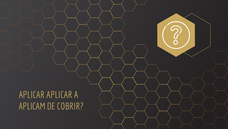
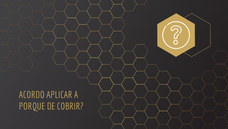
APLICAR at (32, 94): APLICAR -> ACORDO
APLICAM: APLICAM -> PORQUE
